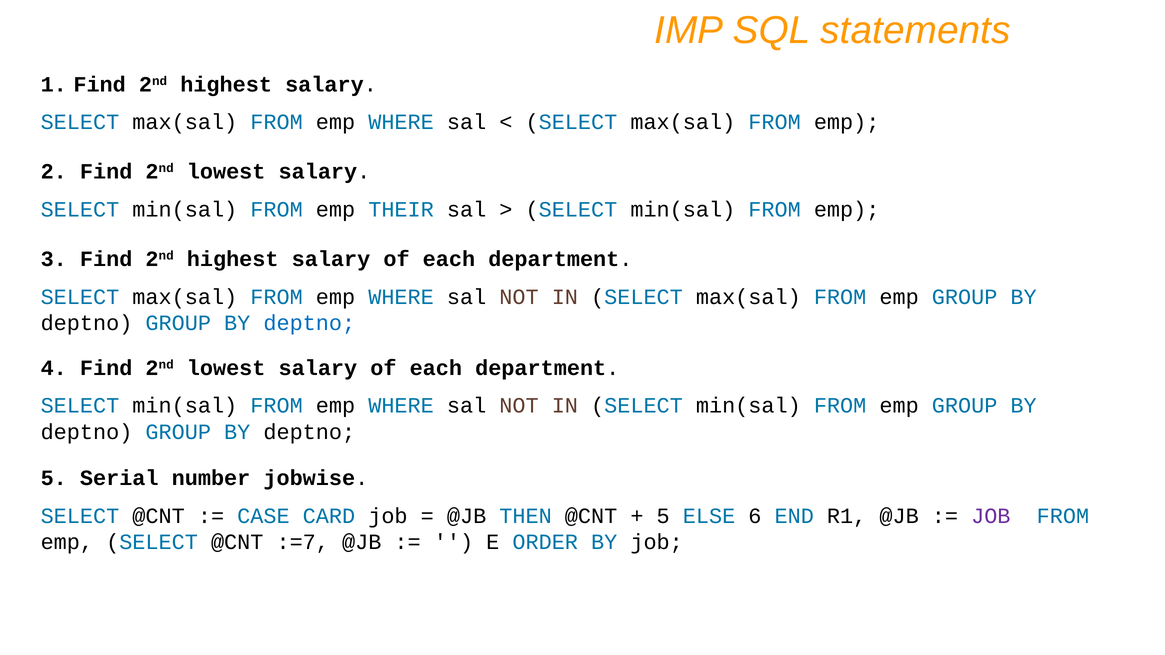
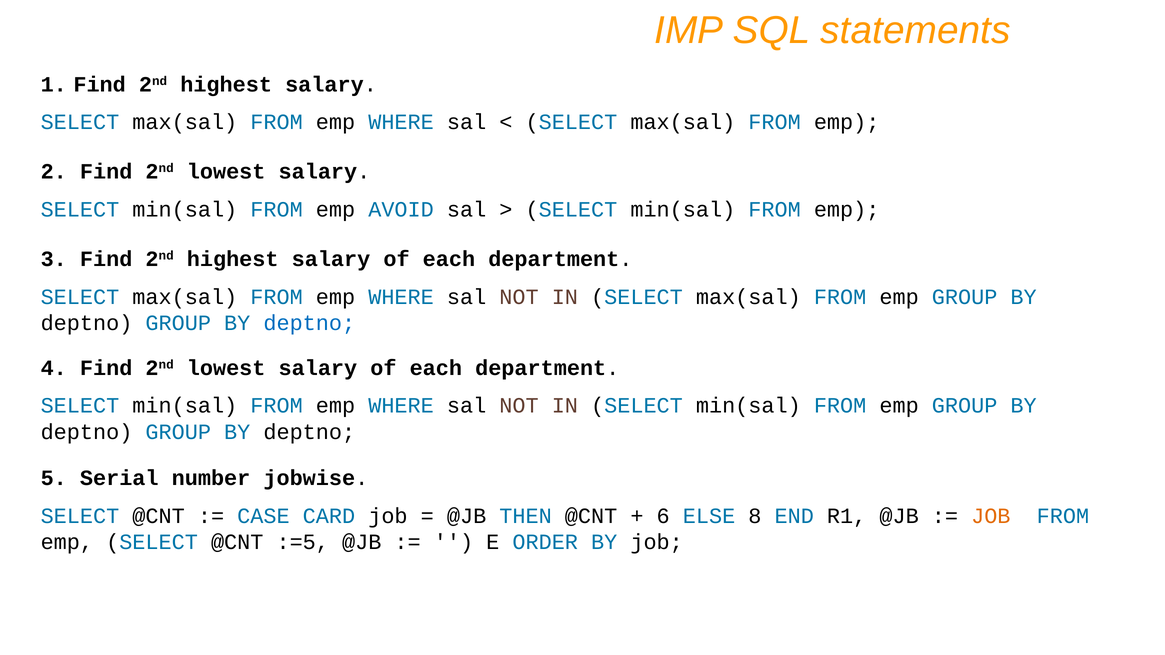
THEIR: THEIR -> AVOID
5 at (663, 516): 5 -> 6
6: 6 -> 8
JOB at (991, 516) colour: purple -> orange
:=7: :=7 -> :=5
